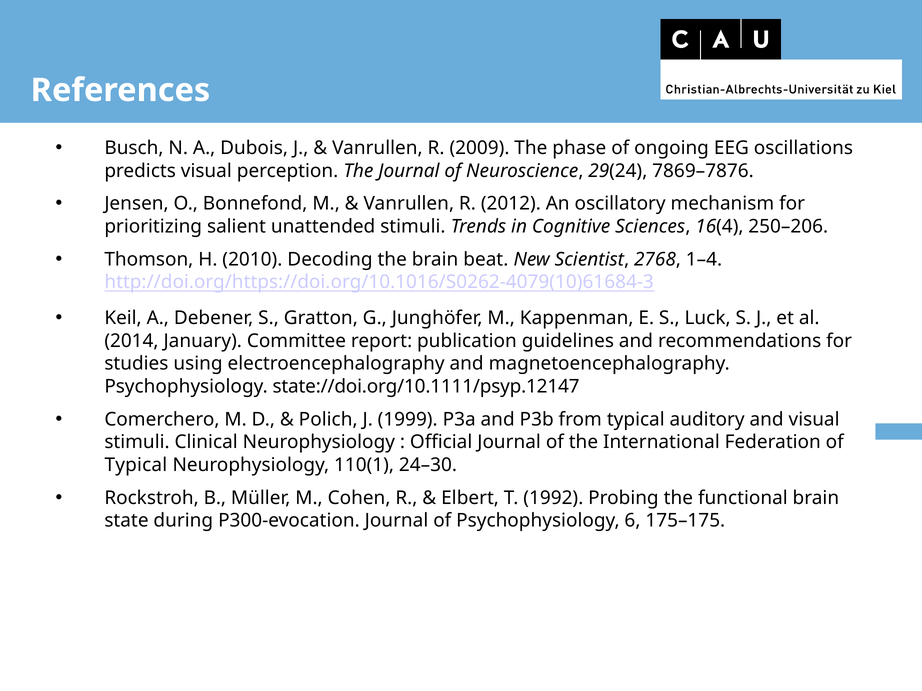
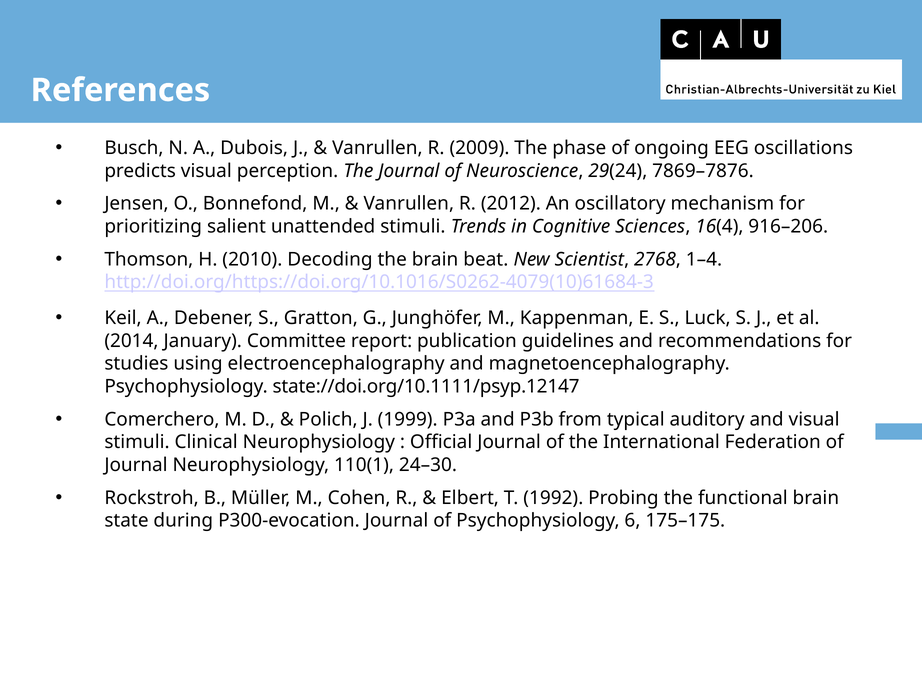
250–206: 250–206 -> 916–206
Typical at (136, 465): Typical -> Journal
